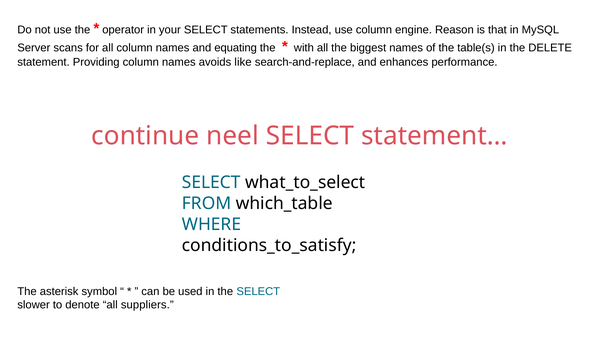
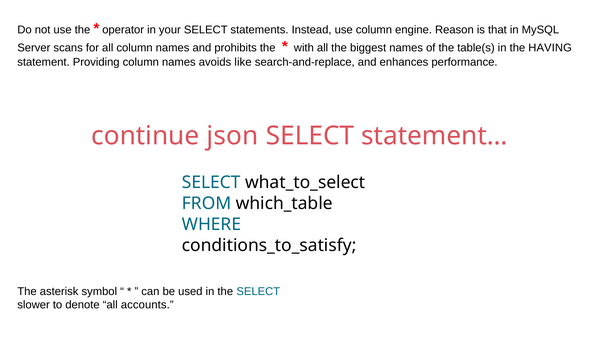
equating: equating -> prohibits
DELETE: DELETE -> HAVING
neel: neel -> json
suppliers: suppliers -> accounts
